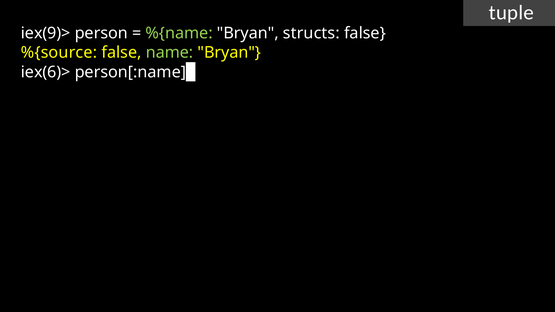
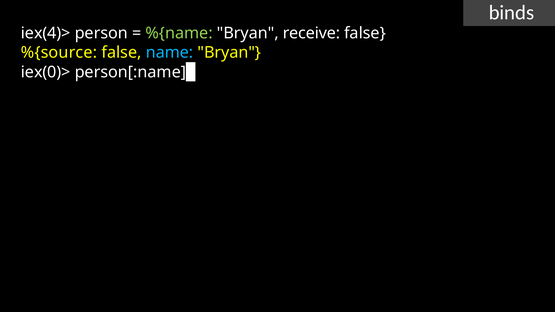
tuple: tuple -> binds
iex(9)>: iex(9)> -> iex(4)>
structs: structs -> receive
name colour: light green -> light blue
iex(6)>: iex(6)> -> iex(0)>
